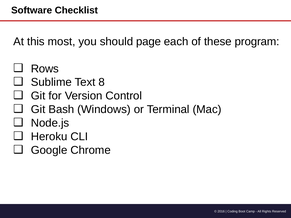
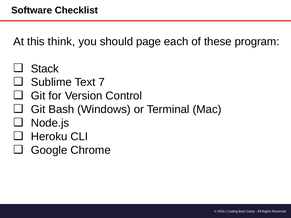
most: most -> think
Rows: Rows -> Stack
8: 8 -> 7
